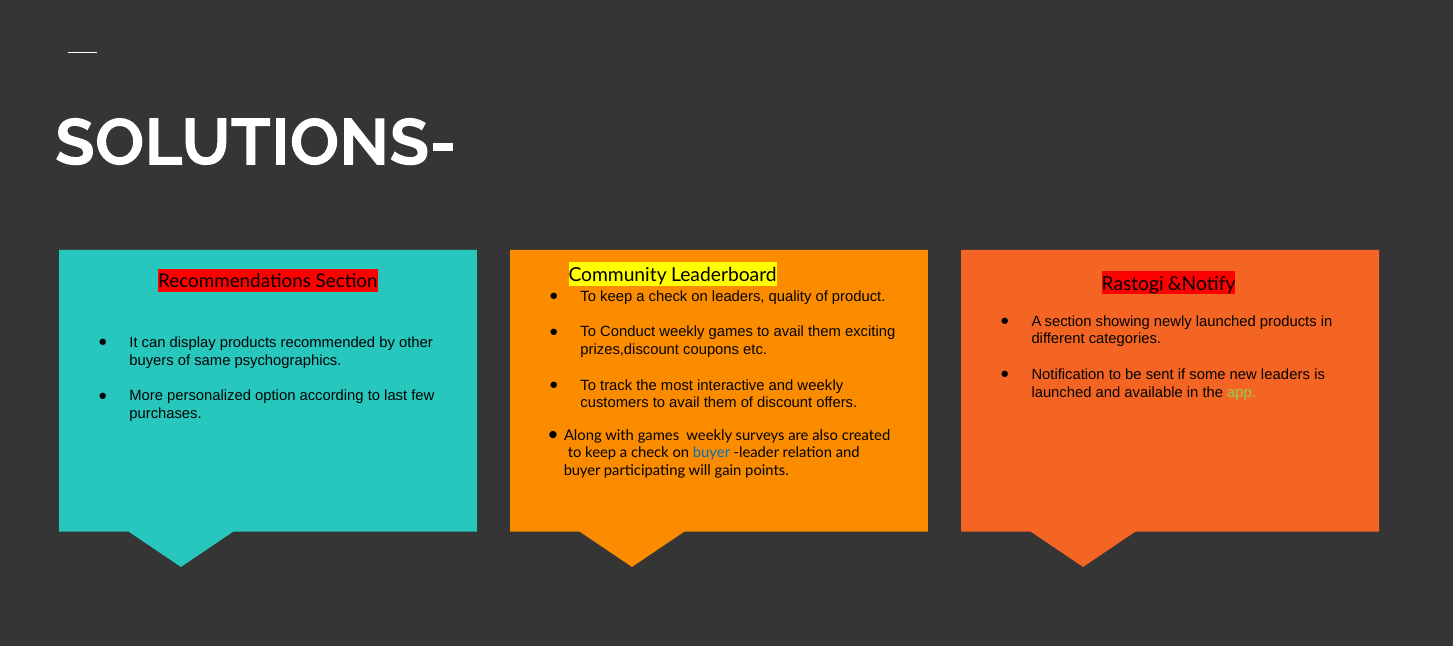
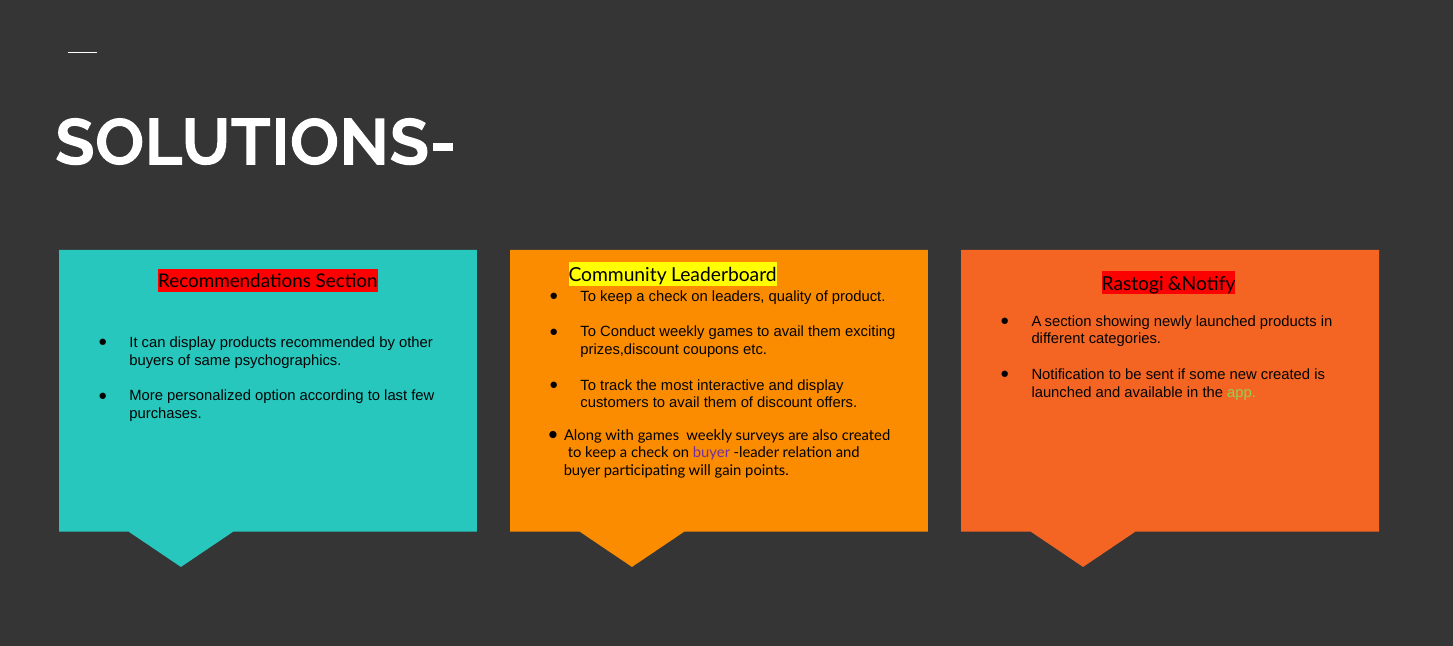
new leaders: leaders -> created
and weekly: weekly -> display
buyer at (712, 453) colour: blue -> purple
